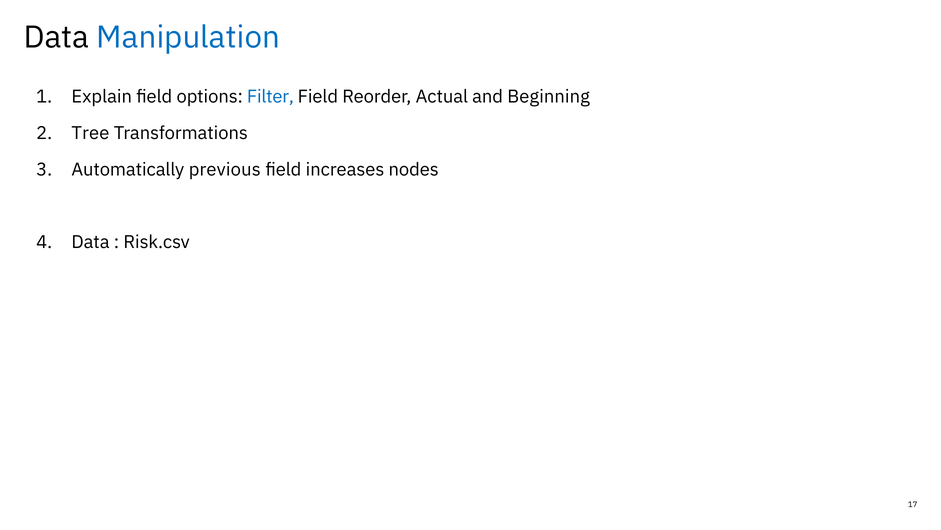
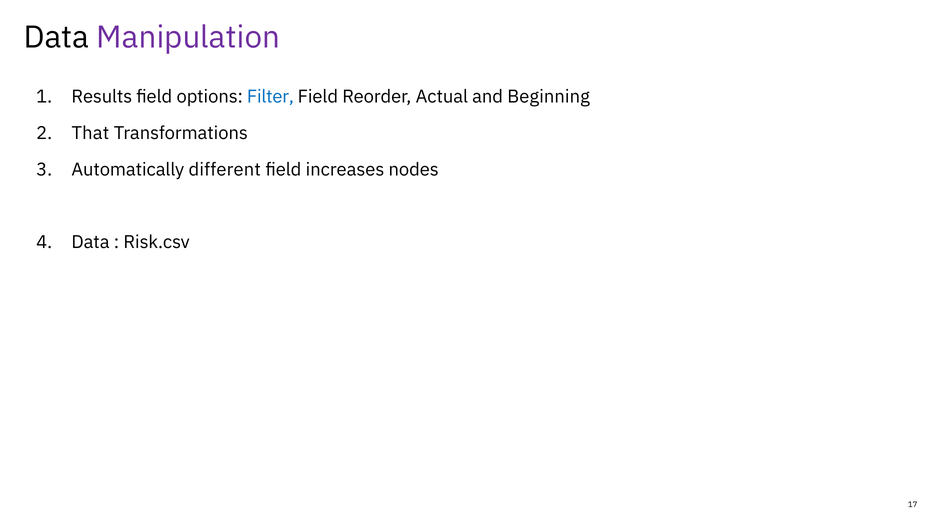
Manipulation colour: blue -> purple
Explain: Explain -> Results
Tree: Tree -> That
previous: previous -> different
